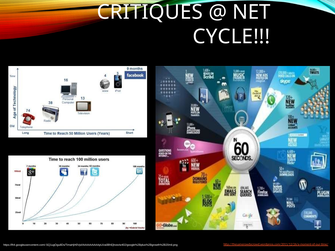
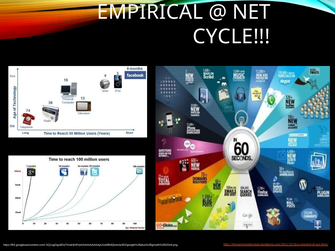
CRITIQUES: CRITIQUES -> EMPIRICAL
